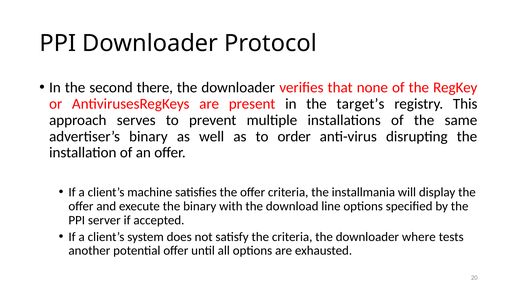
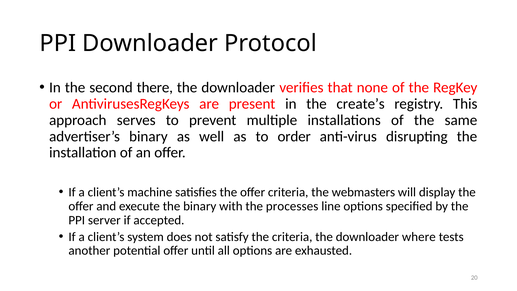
target’s: target’s -> create’s
installmania: installmania -> webmasters
download: download -> processes
